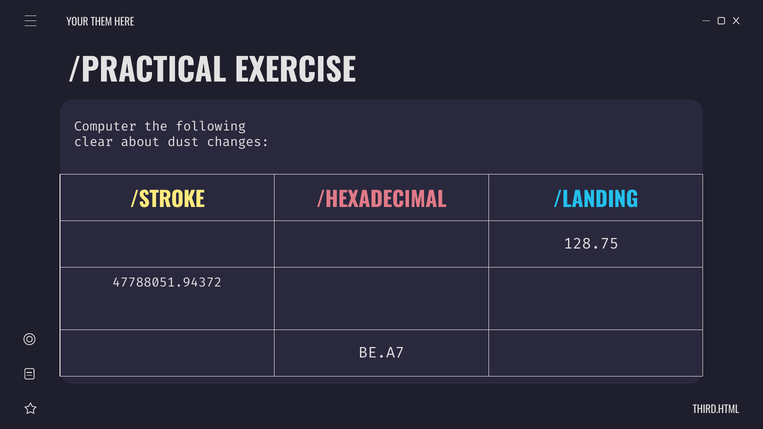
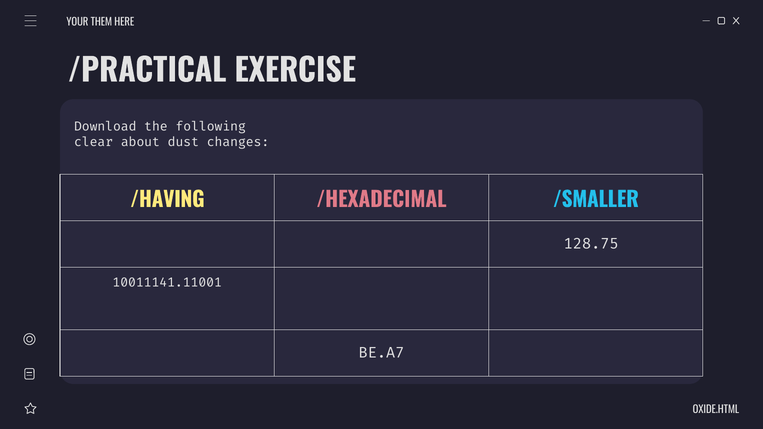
Computer: Computer -> Download
/STROKE: /STROKE -> /HAVING
/LANDING: /LANDING -> /SMALLER
47788051.94372: 47788051.94372 -> 10011141.11001
THIRD.HTML: THIRD.HTML -> OXIDE.HTML
